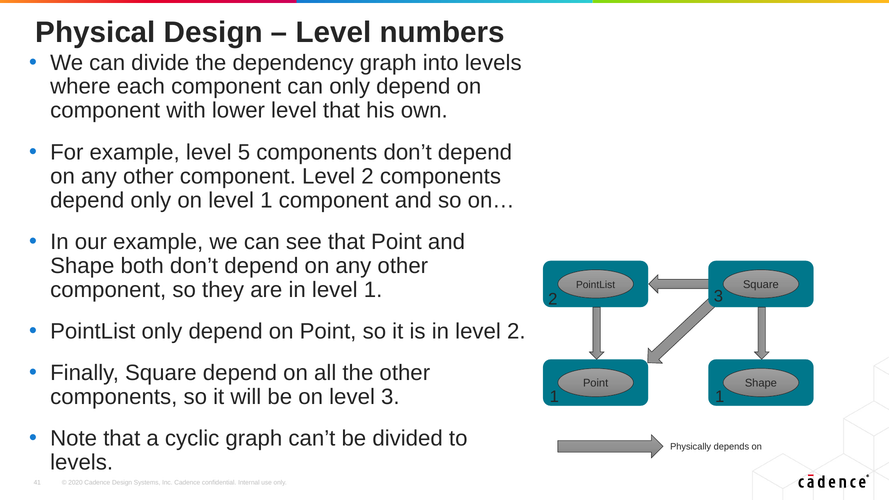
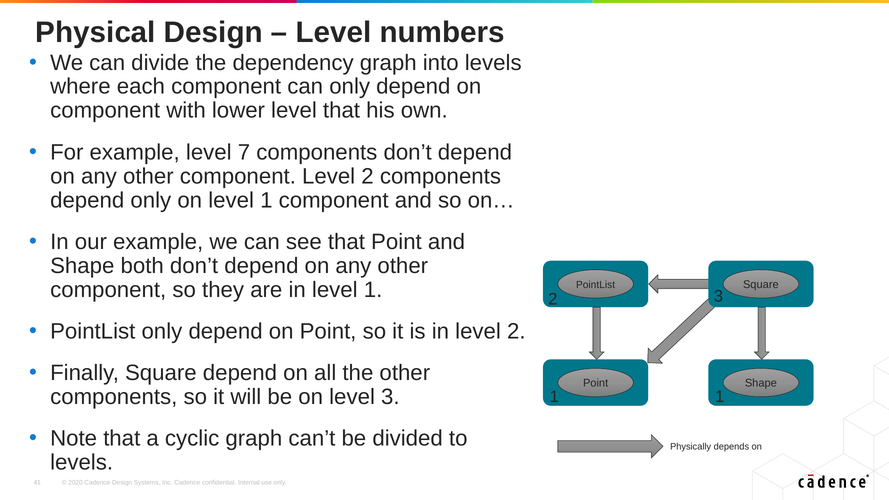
5: 5 -> 7
